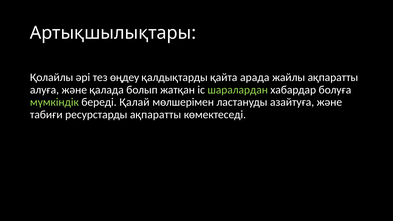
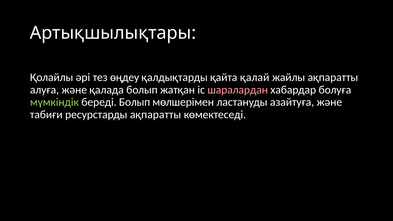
арада: арада -> қалай
шаралардан colour: light green -> pink
береді Қалай: Қалай -> Болып
